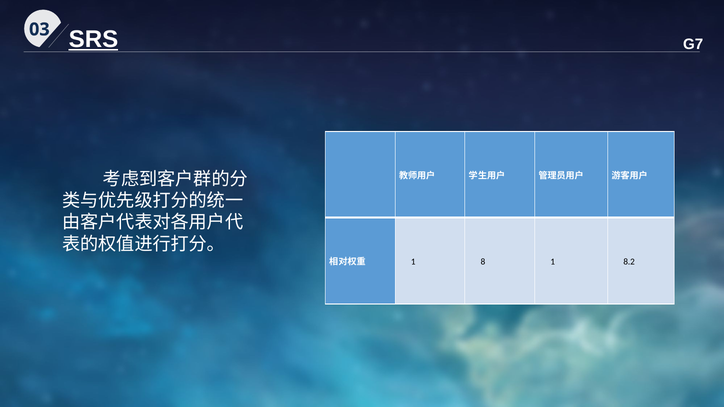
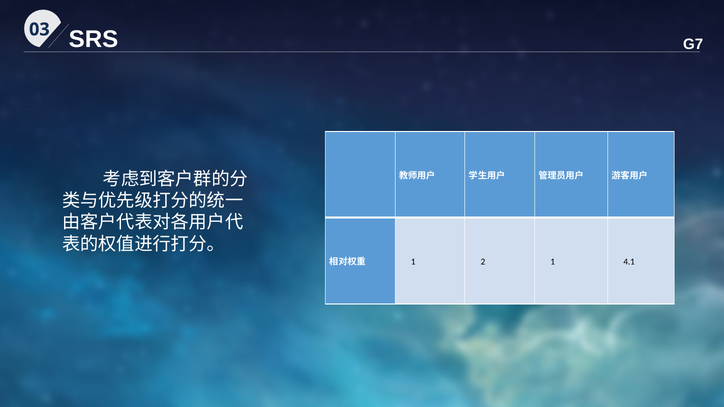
SRS underline: present -> none
8: 8 -> 2
8.2: 8.2 -> 4.1
